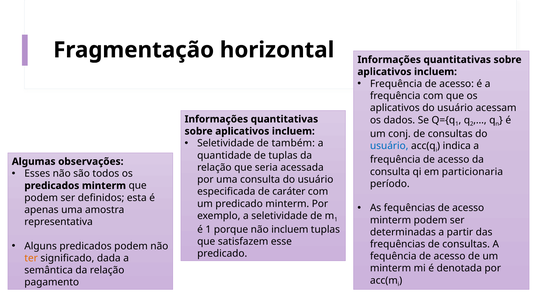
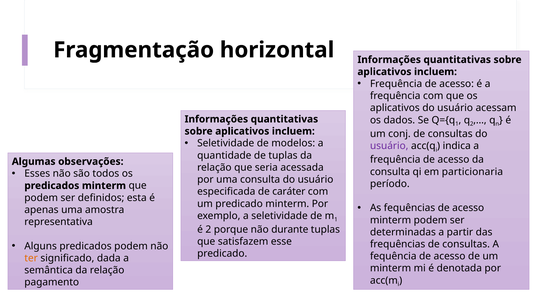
também: também -> modelos
usuário at (389, 146) colour: blue -> purple
é 1: 1 -> 2
não incluem: incluem -> durante
